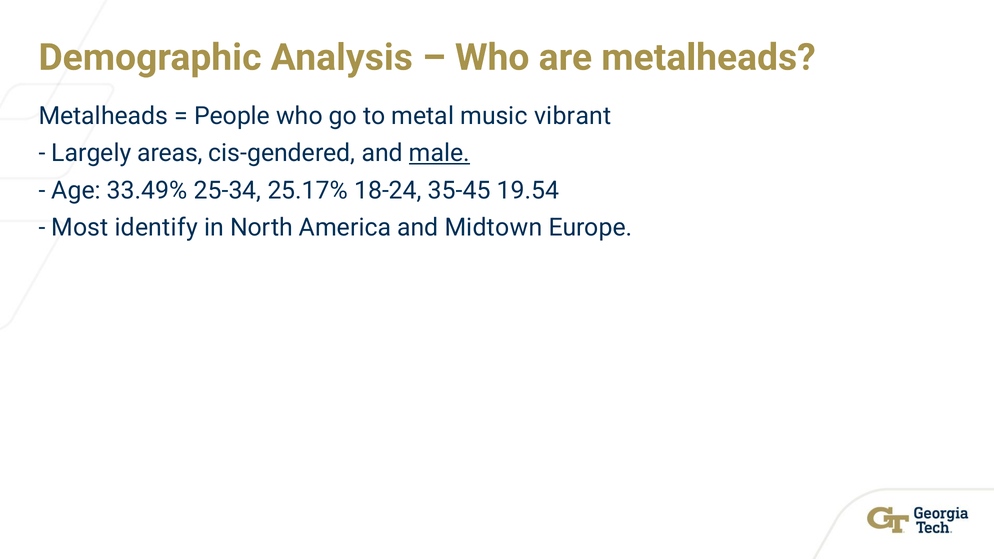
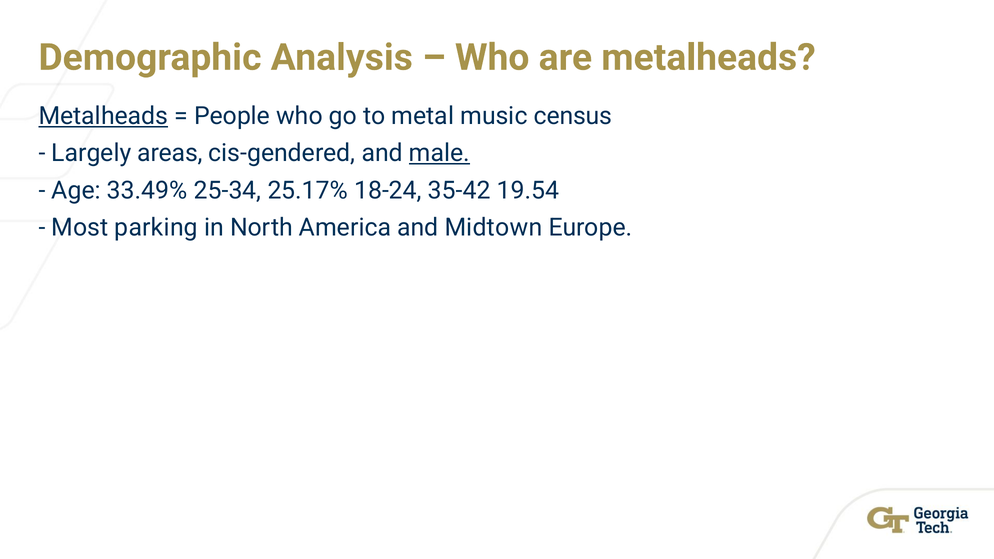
Metalheads at (103, 116) underline: none -> present
vibrant: vibrant -> census
35-45: 35-45 -> 35-42
identify: identify -> parking
